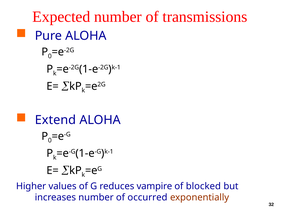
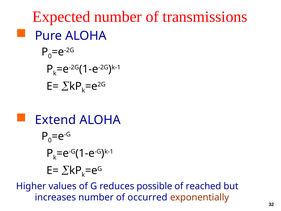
vampire: vampire -> possible
blocked: blocked -> reached
